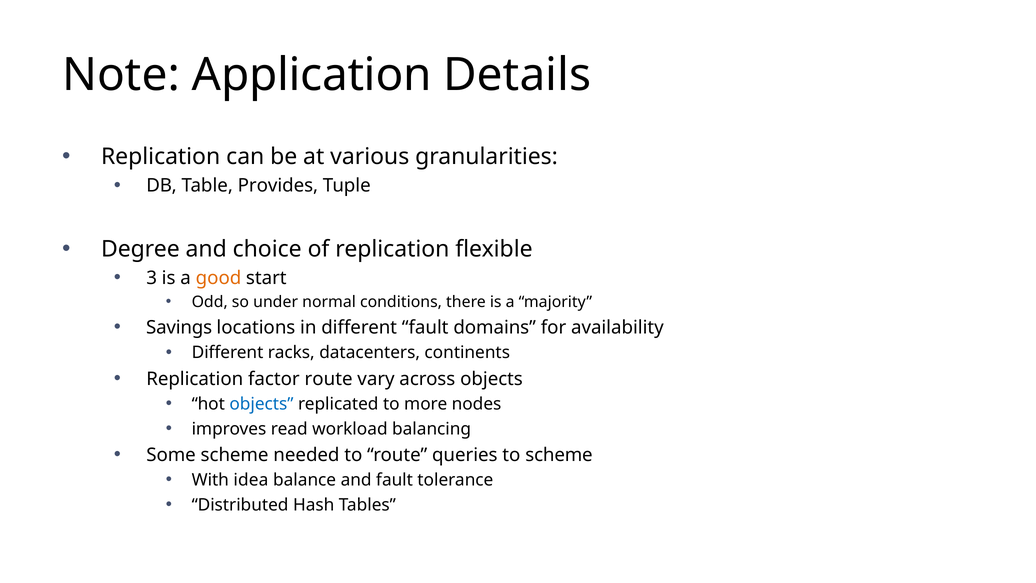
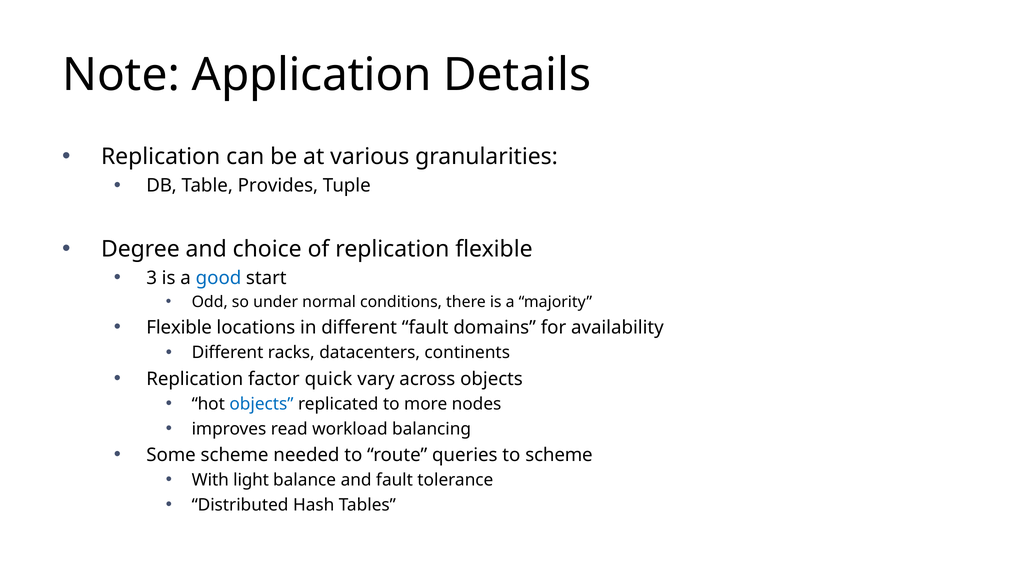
good colour: orange -> blue
Savings at (179, 327): Savings -> Flexible
factor route: route -> quick
idea: idea -> light
